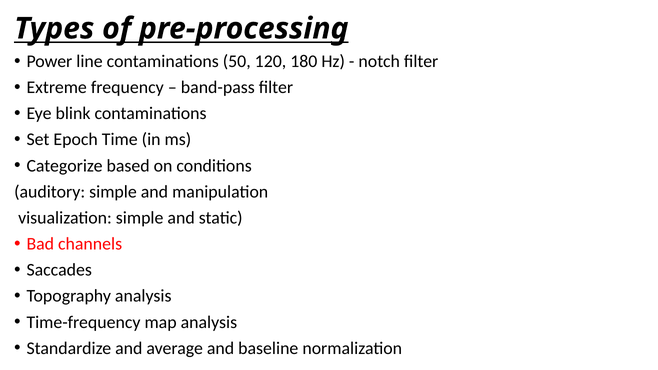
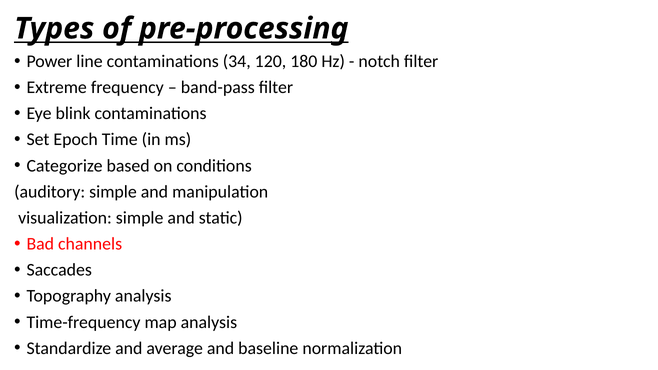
50: 50 -> 34
